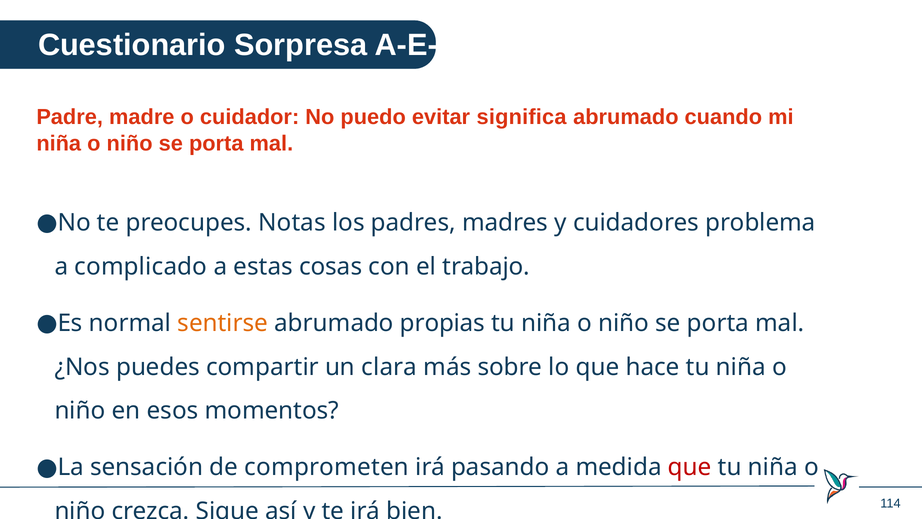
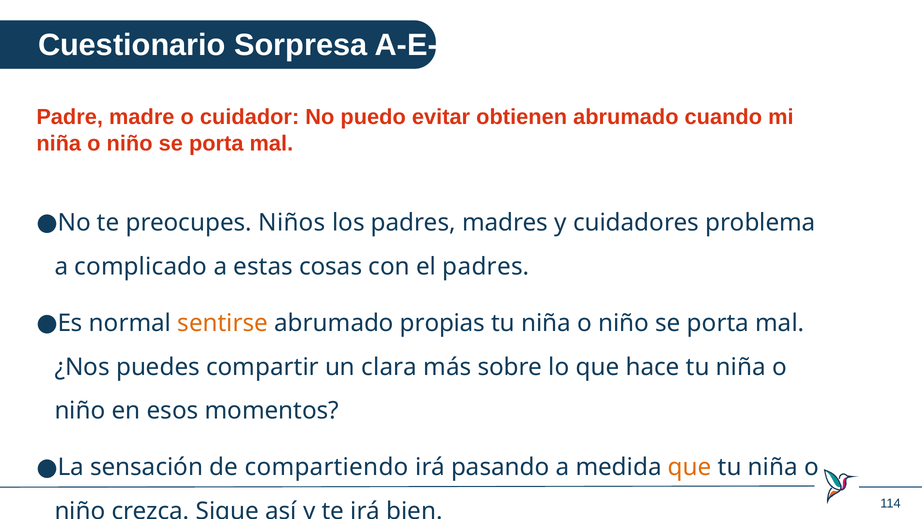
significa: significa -> obtienen
Notas: Notas -> Niños
el trabajo: trabajo -> padres
comprometen: comprometen -> compartiendo
que at (690, 467) colour: red -> orange
